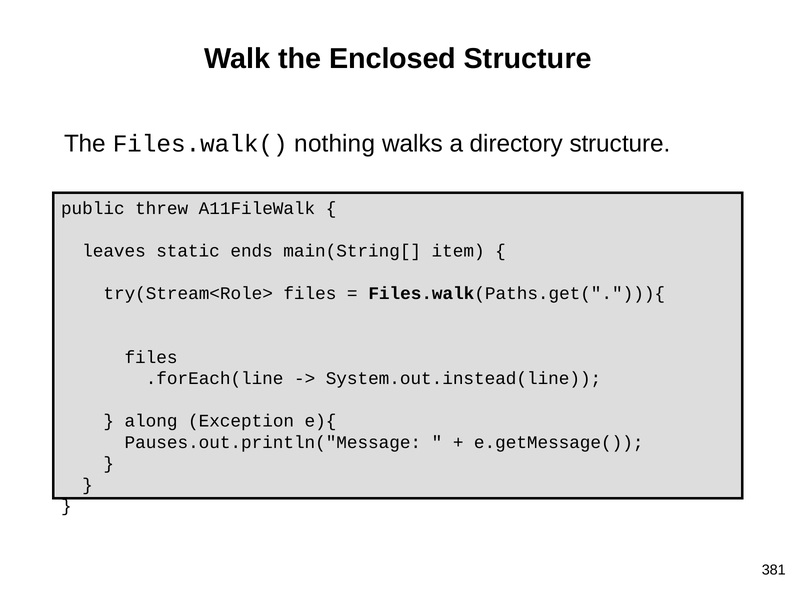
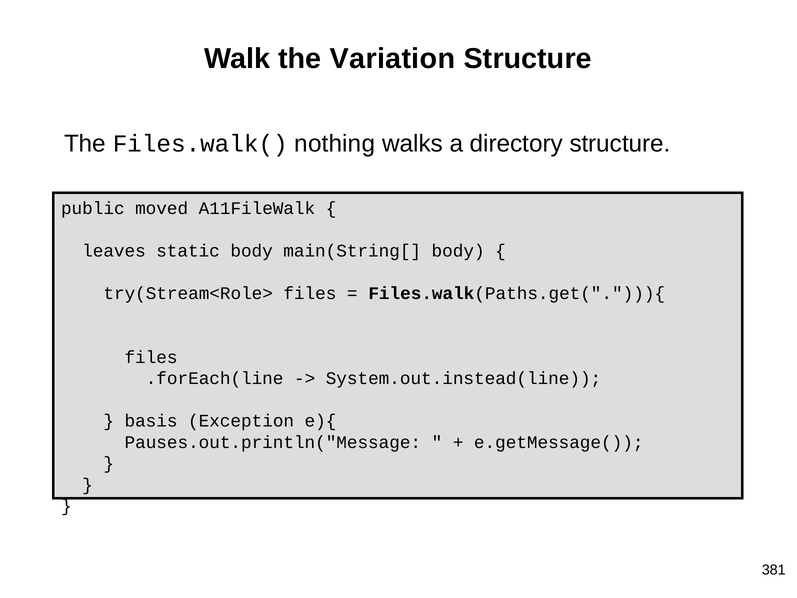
Enclosed: Enclosed -> Variation
threw: threw -> moved
static ends: ends -> body
main(String[ item: item -> body
along: along -> basis
